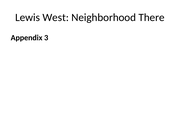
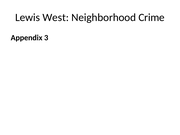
There: There -> Crime
